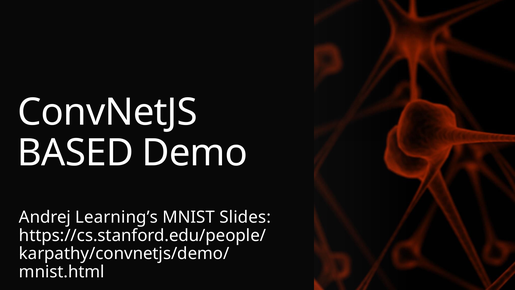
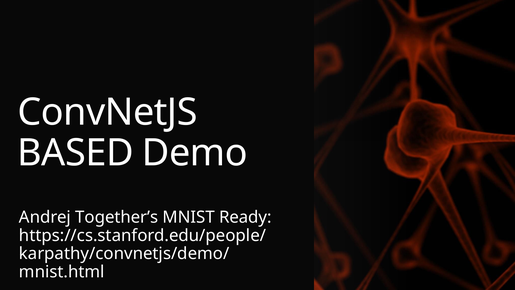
Learning’s: Learning’s -> Together’s
Slides: Slides -> Ready
